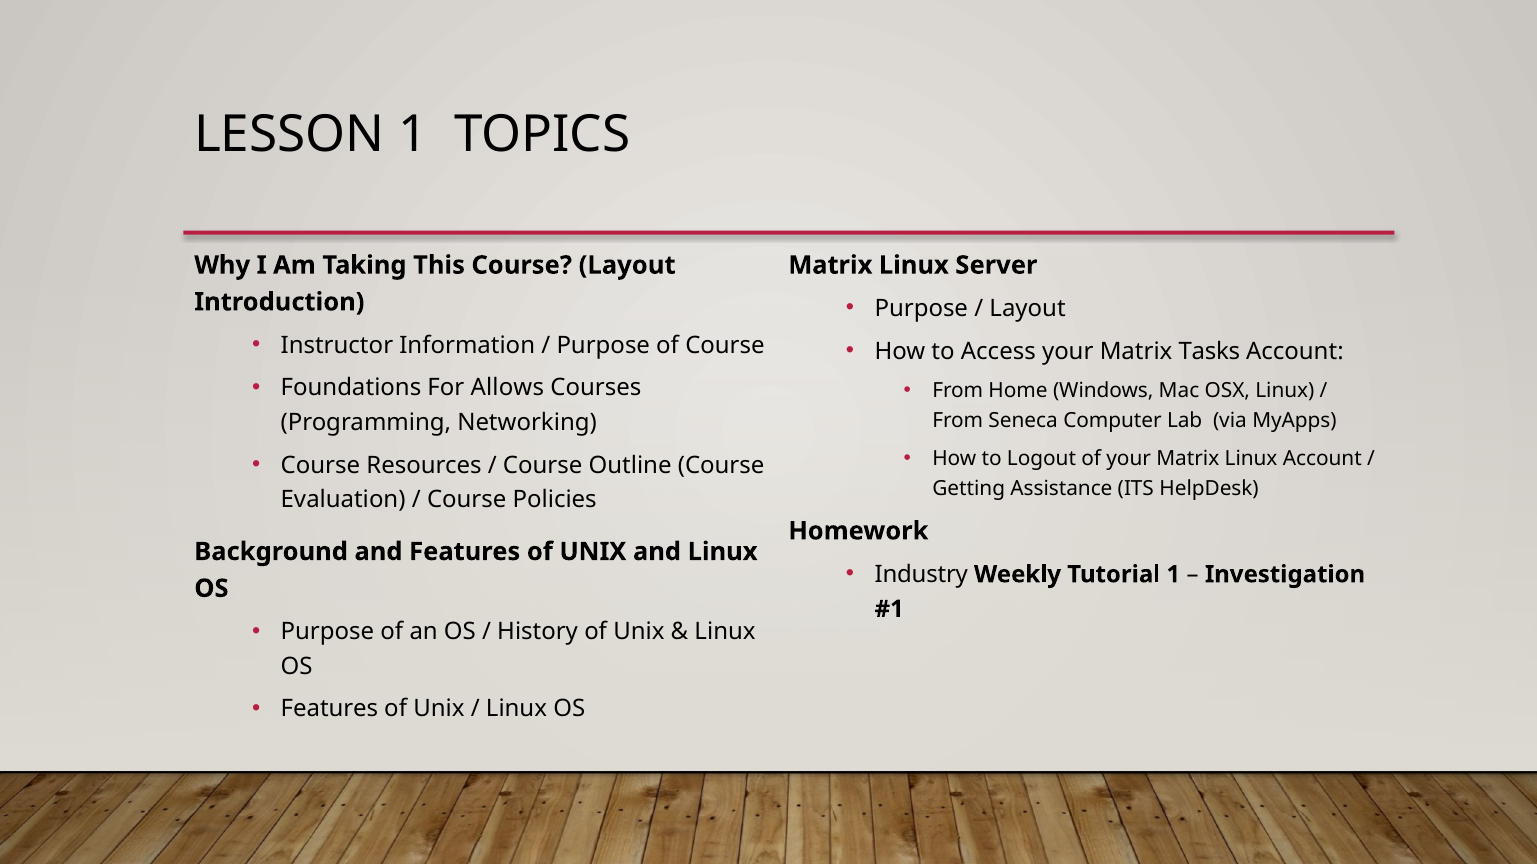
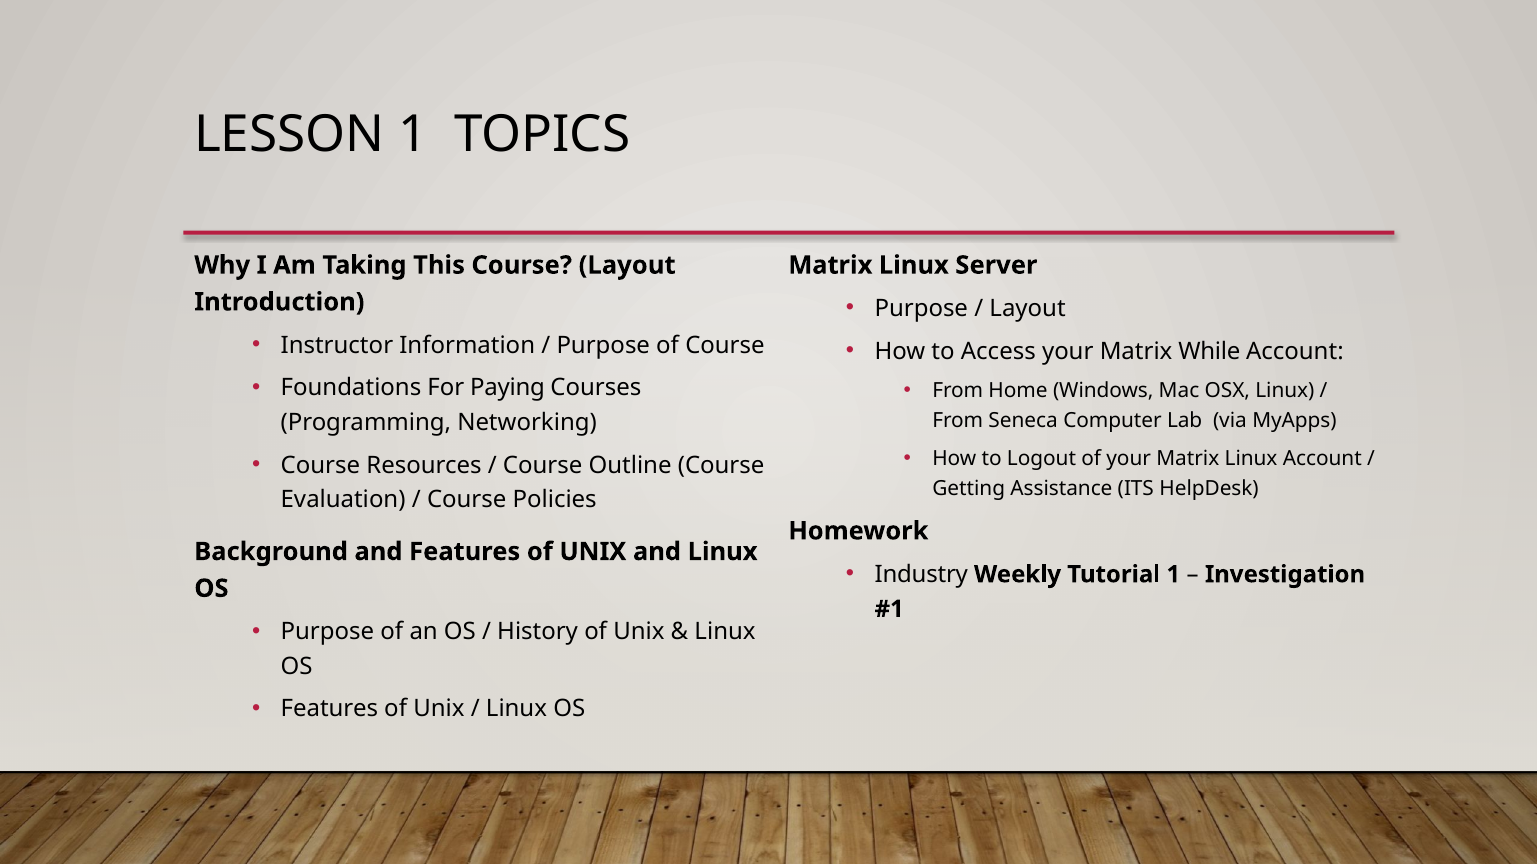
Tasks: Tasks -> While
Allows: Allows -> Paying
